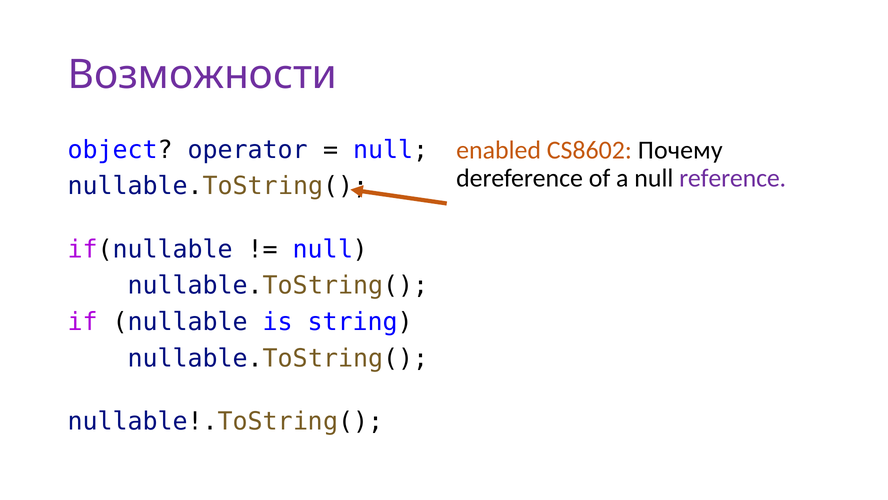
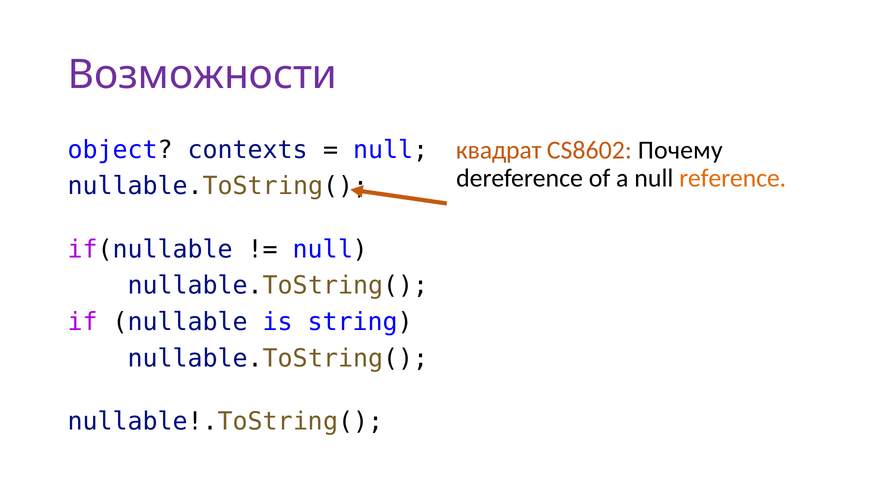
operator: operator -> contexts
enabled: enabled -> квадрат
reference colour: purple -> orange
